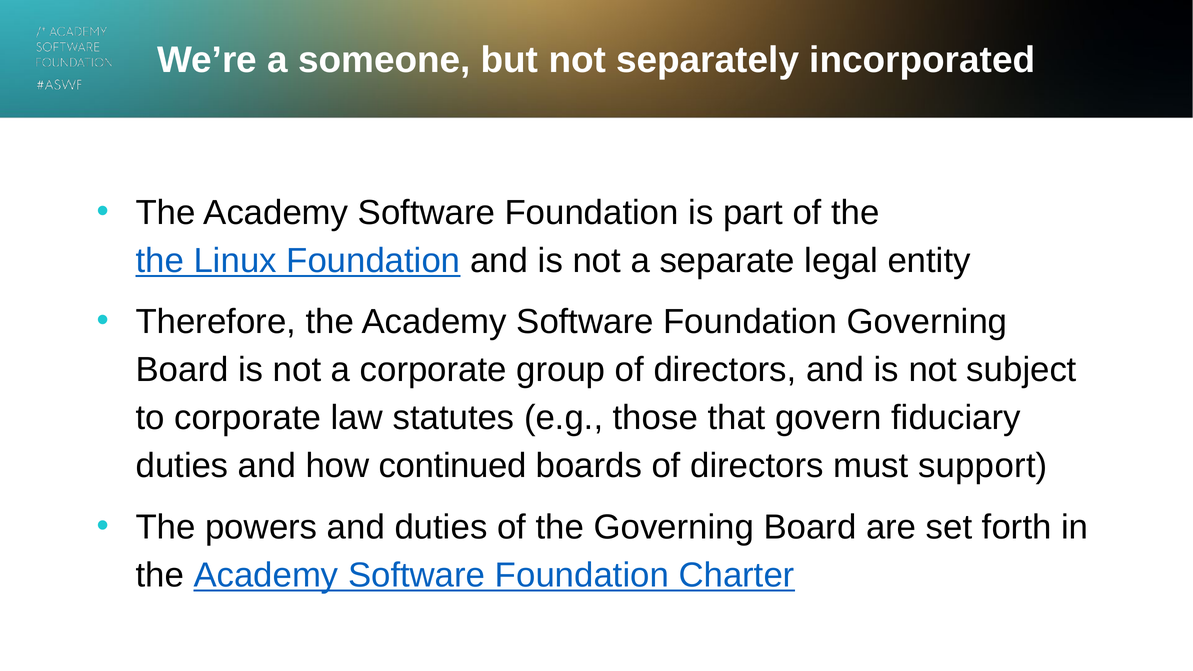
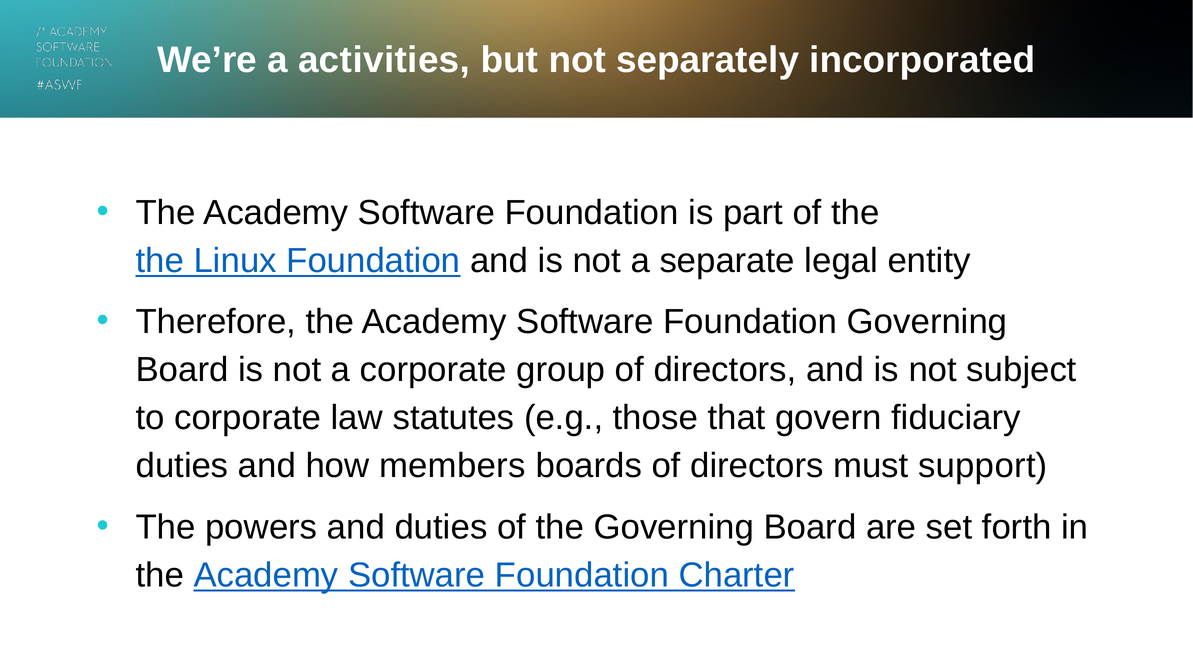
someone: someone -> activities
continued: continued -> members
